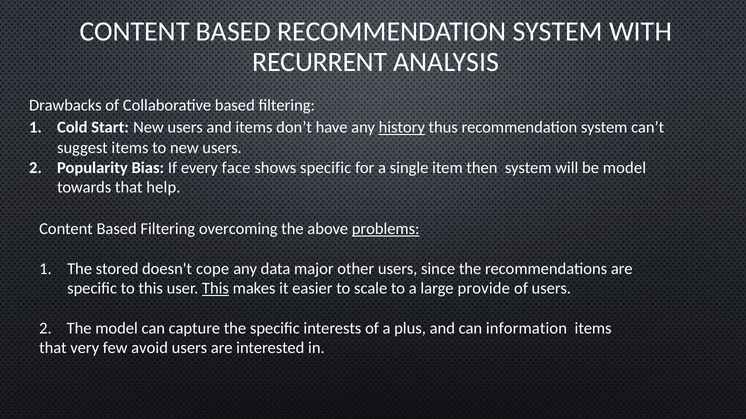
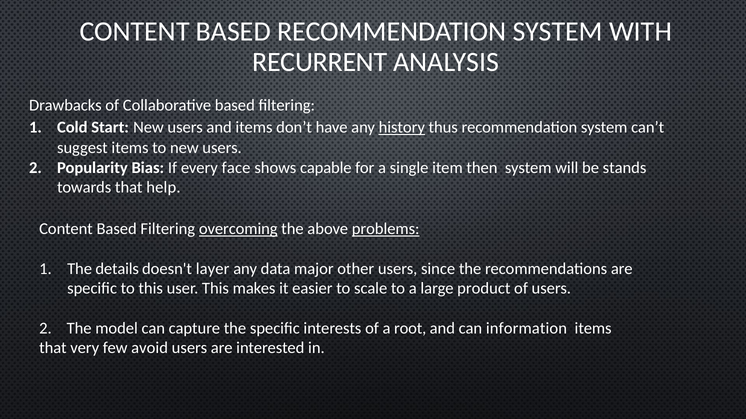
shows specific: specific -> capable
be model: model -> stands
overcoming underline: none -> present
stored: stored -> details
cope: cope -> layer
This at (215, 289) underline: present -> none
provide: provide -> product
plus: plus -> root
